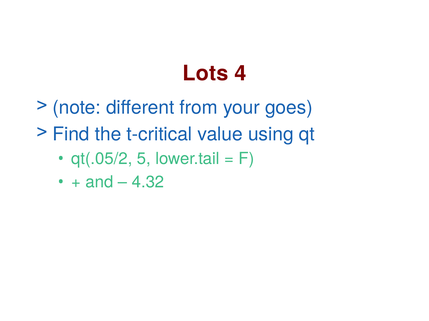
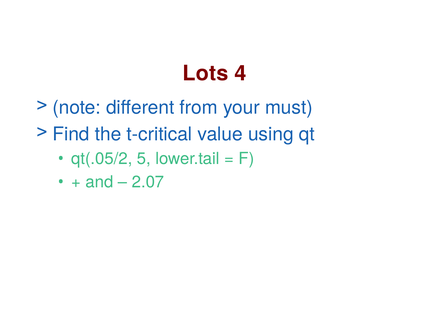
goes: goes -> must
4.32: 4.32 -> 2.07
